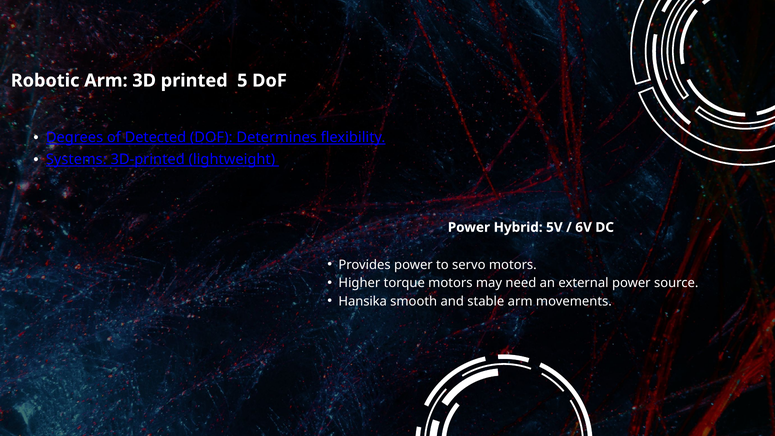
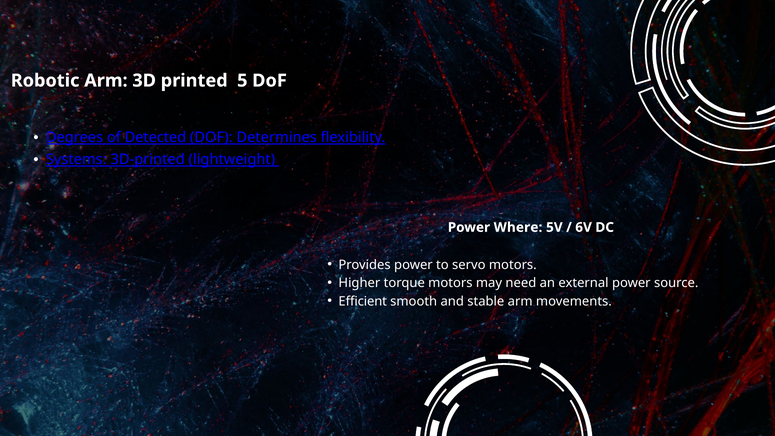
Hybrid: Hybrid -> Where
Hansika: Hansika -> Efficient
